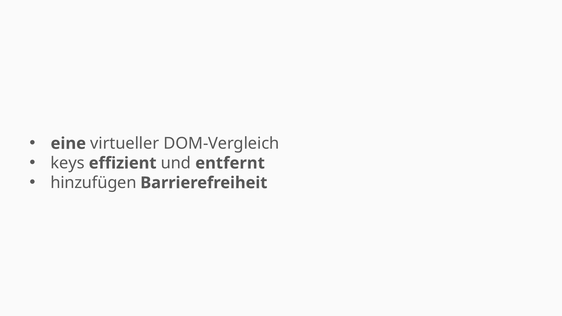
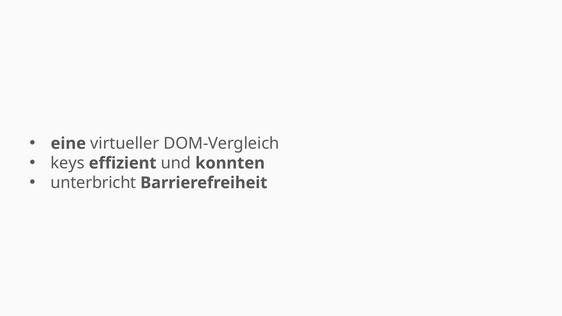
entfernt: entfernt -> konnten
hinzufügen: hinzufügen -> unterbricht
